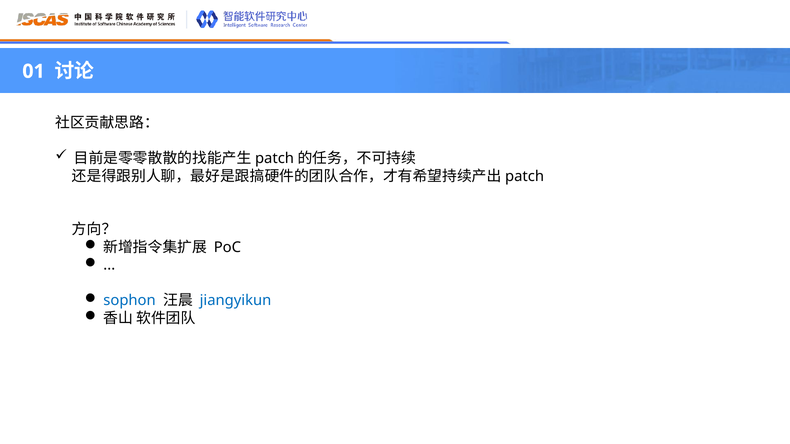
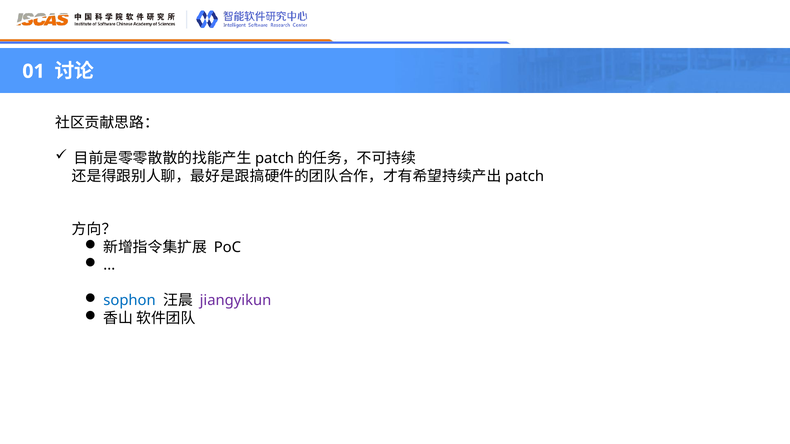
jiangyikun colour: blue -> purple
